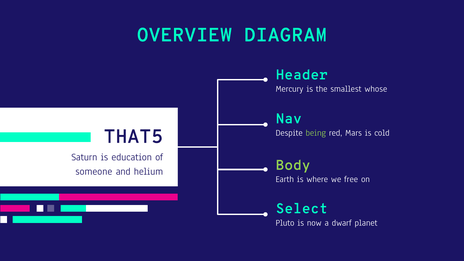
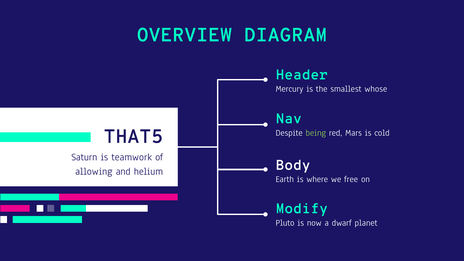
education: education -> teamwork
Body colour: light green -> white
someone: someone -> allowing
Select: Select -> Modify
